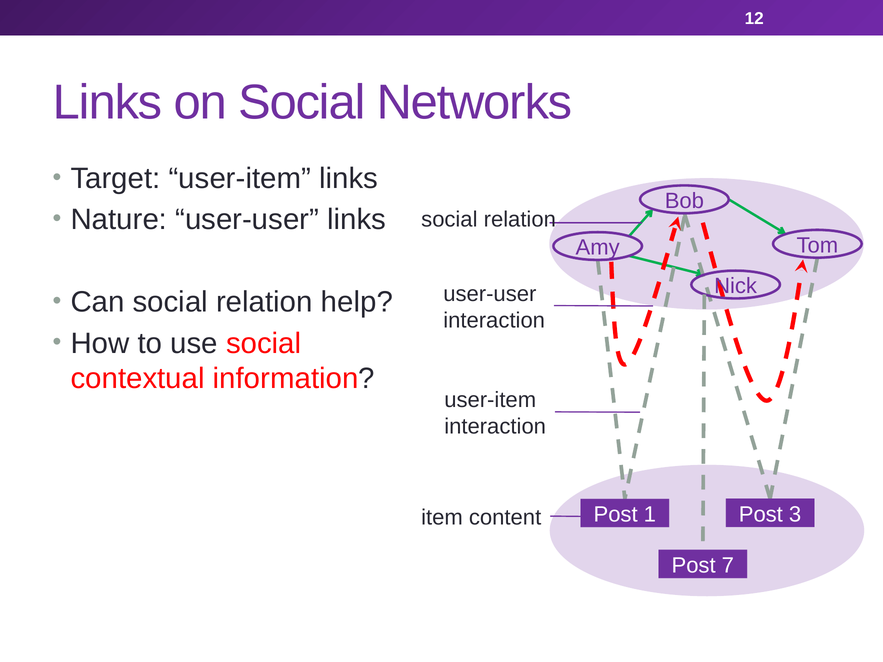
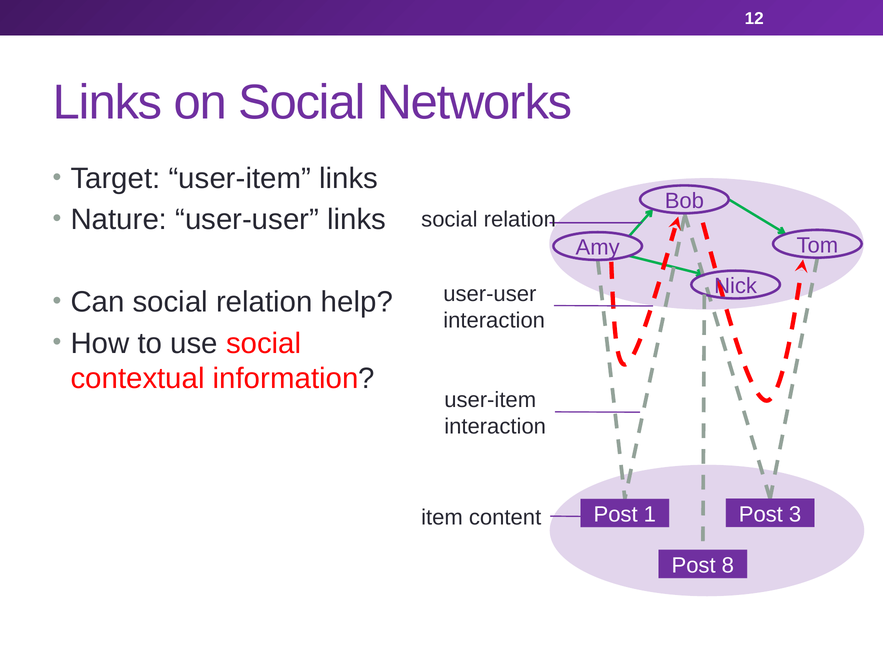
7: 7 -> 8
